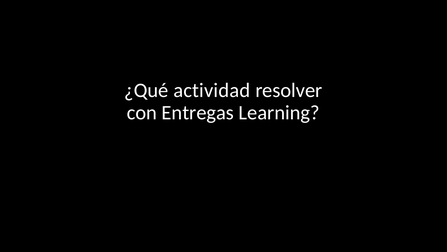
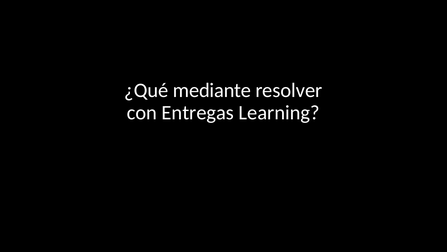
actividad: actividad -> mediante
